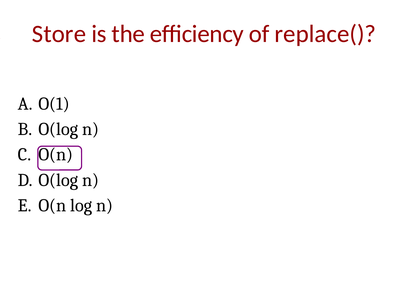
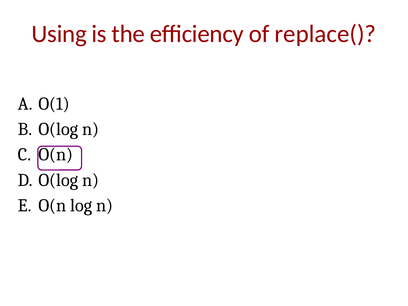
Store: Store -> Using
